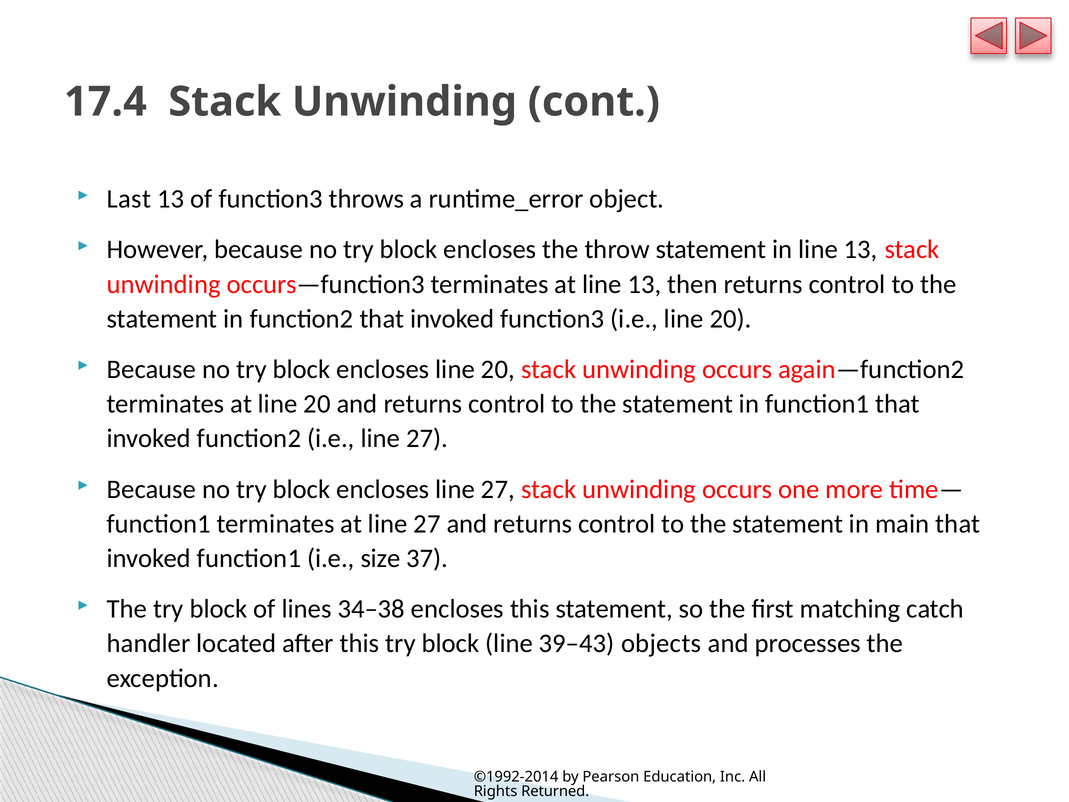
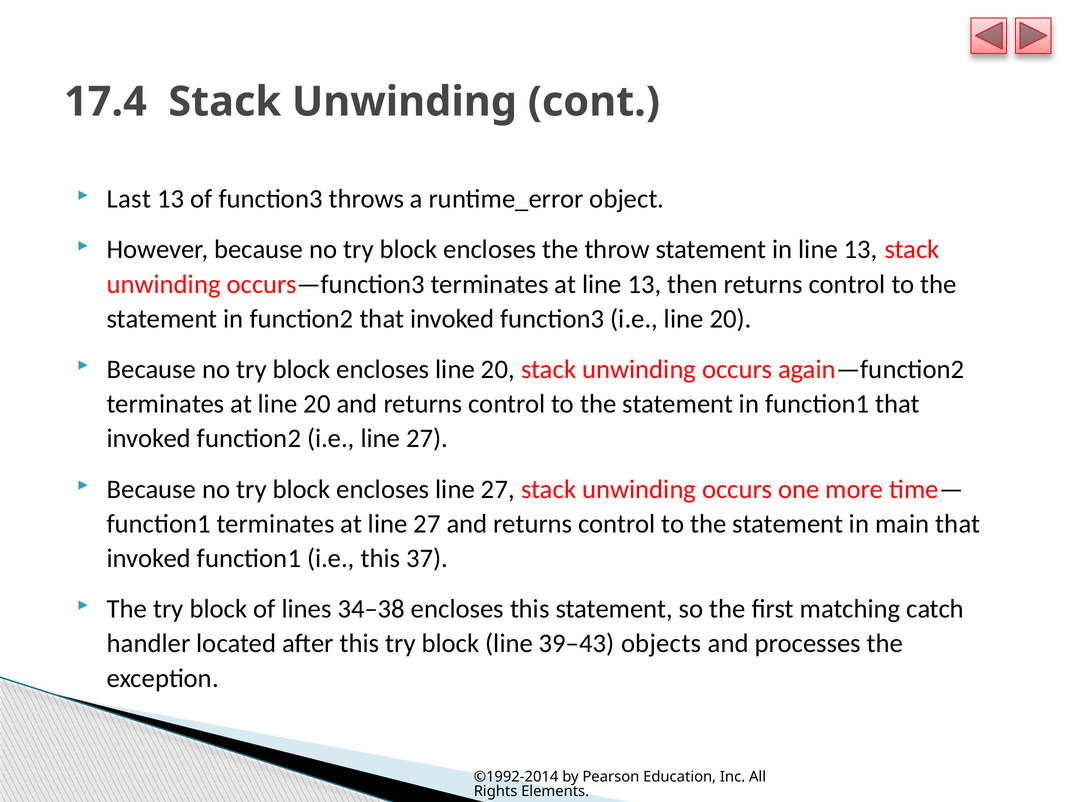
i.e size: size -> this
Returned: Returned -> Elements
